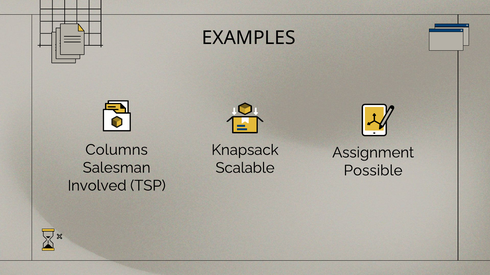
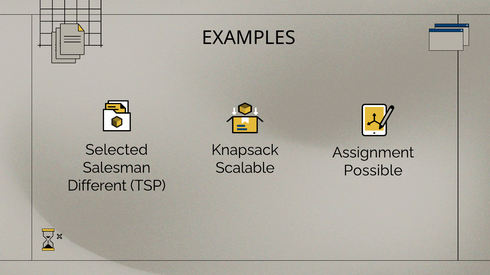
Columns: Columns -> Selected
Involved: Involved -> Different
